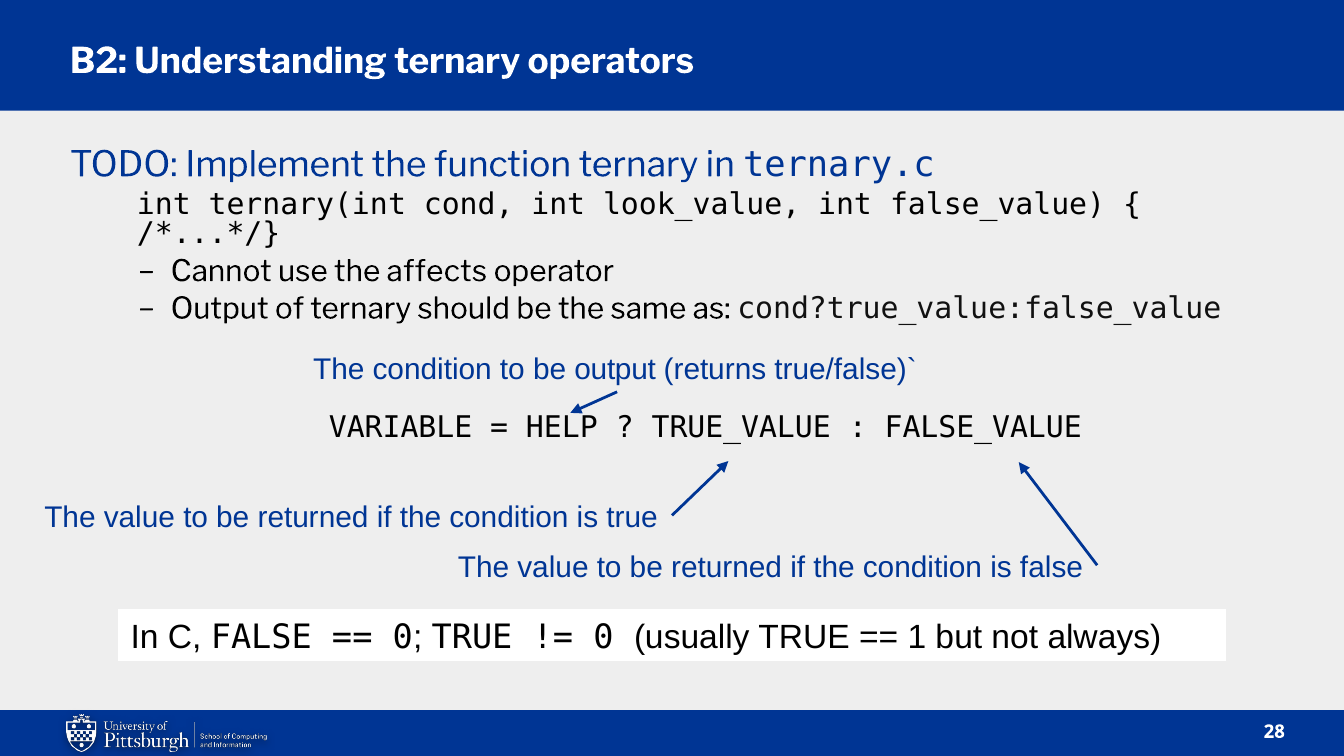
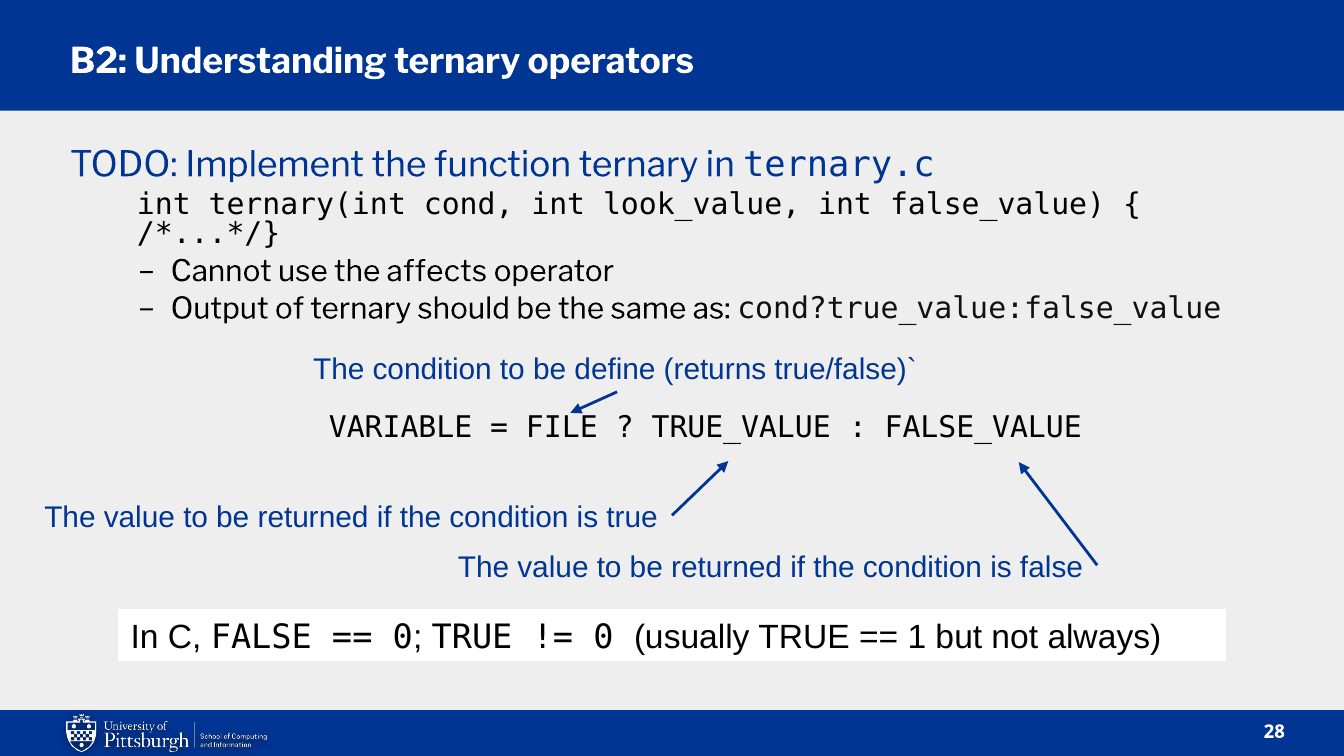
be output: output -> define
HELP: HELP -> FILE
